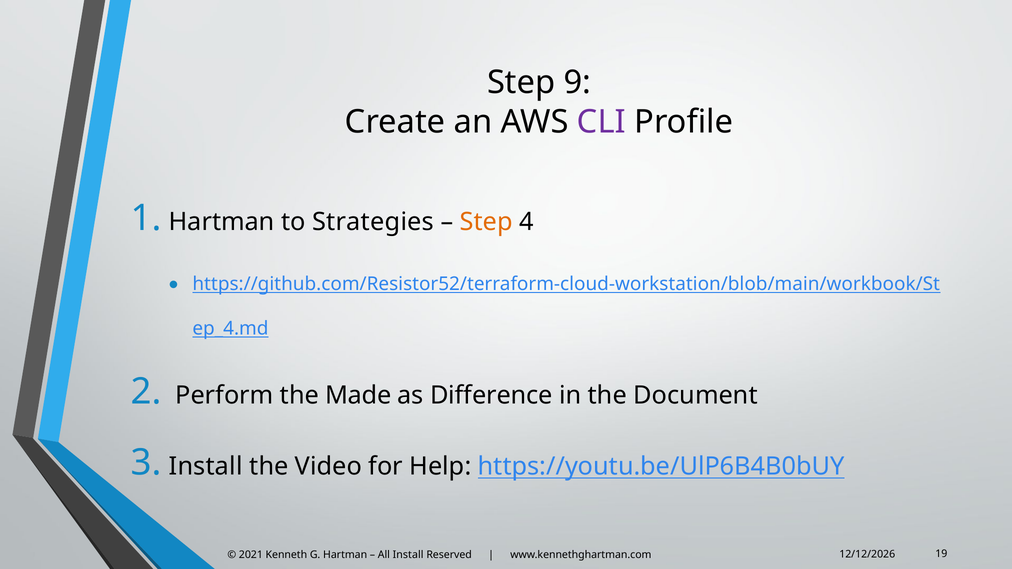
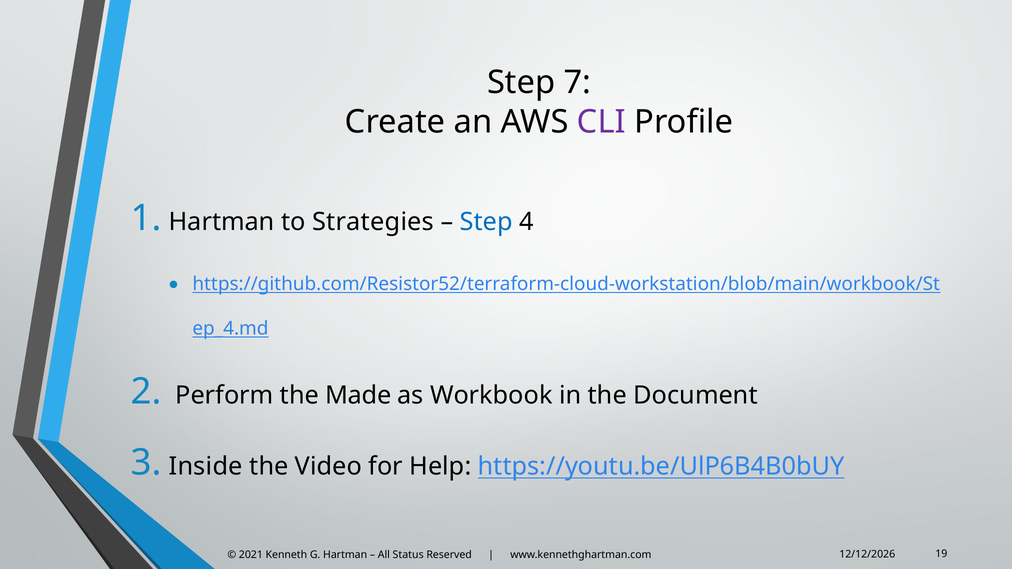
9: 9 -> 7
Step at (486, 222) colour: orange -> blue
Difference: Difference -> Workbook
Install at (206, 467): Install -> Inside
All Install: Install -> Status
